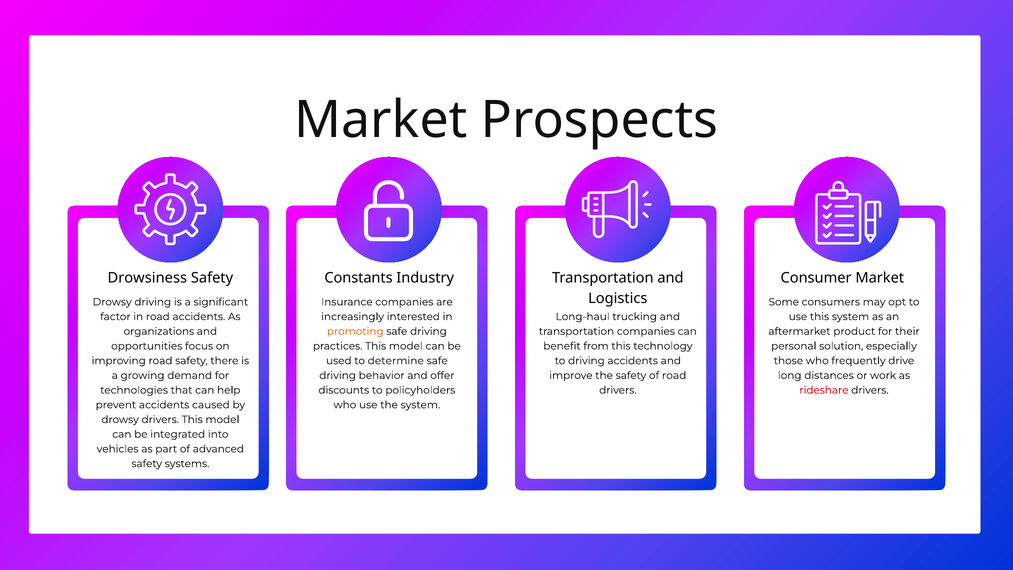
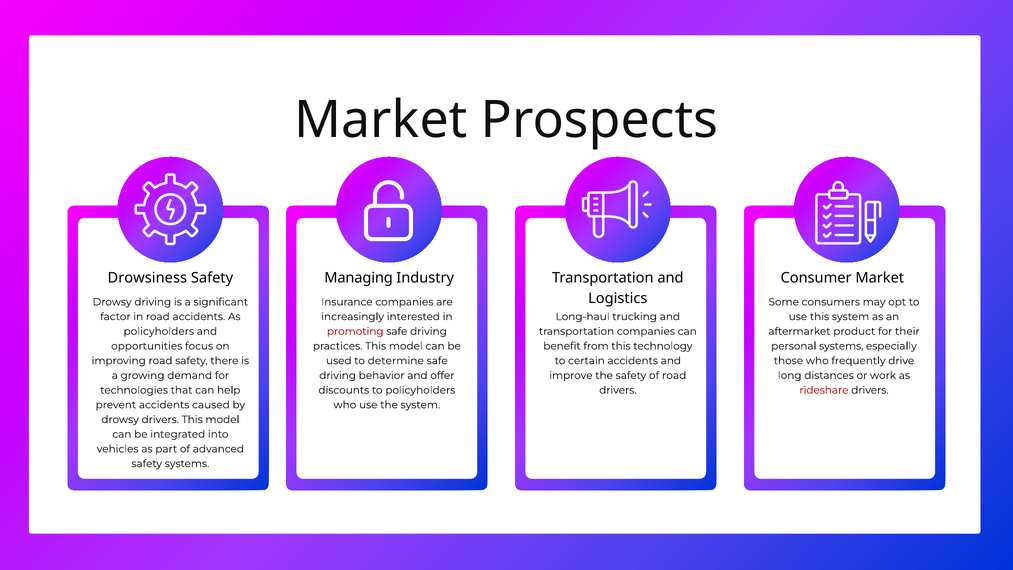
Constants: Constants -> Managing
organizations at (159, 331): organizations -> policyholders
promoting colour: orange -> red
personal solution: solution -> systems
to driving: driving -> certain
